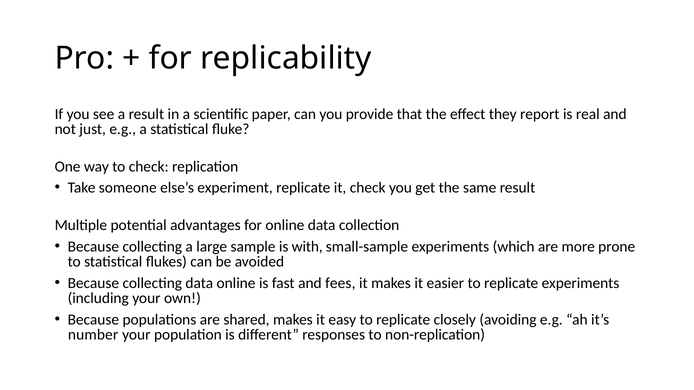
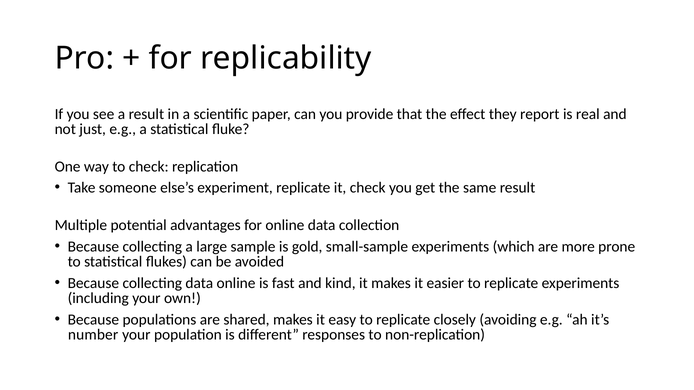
with: with -> gold
fees: fees -> kind
